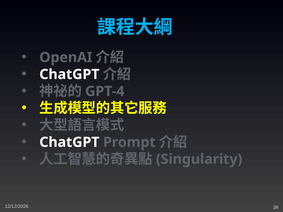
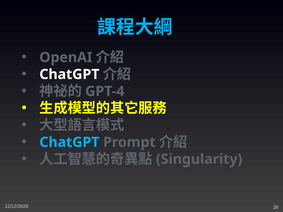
ChatGPT at (69, 142) colour: white -> light blue
